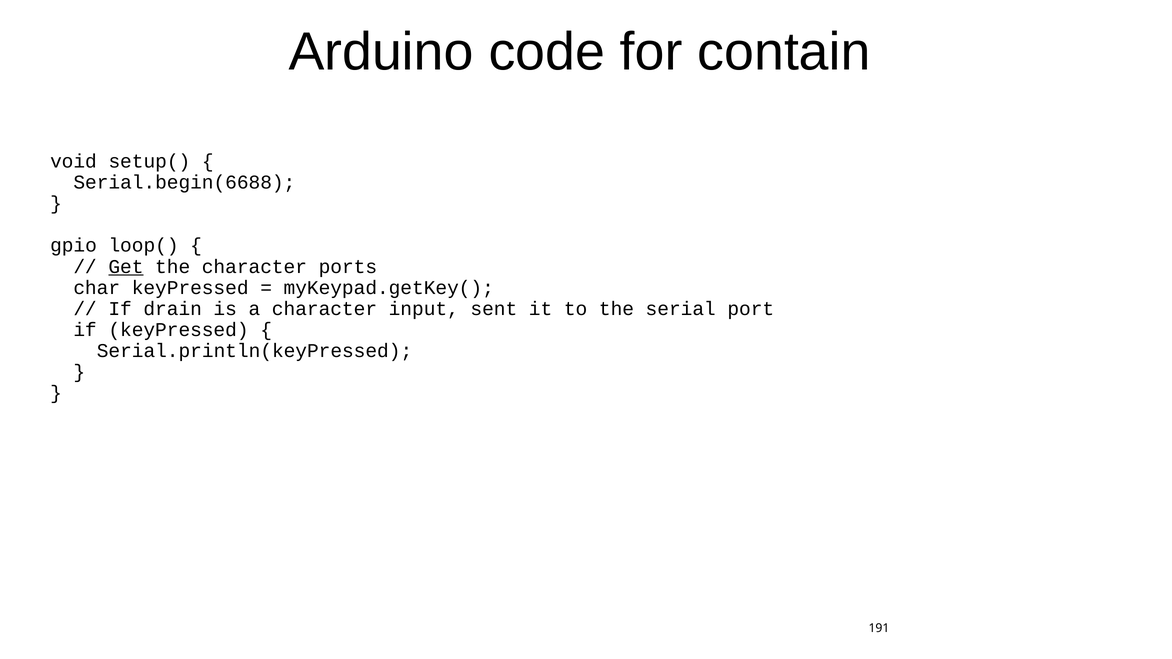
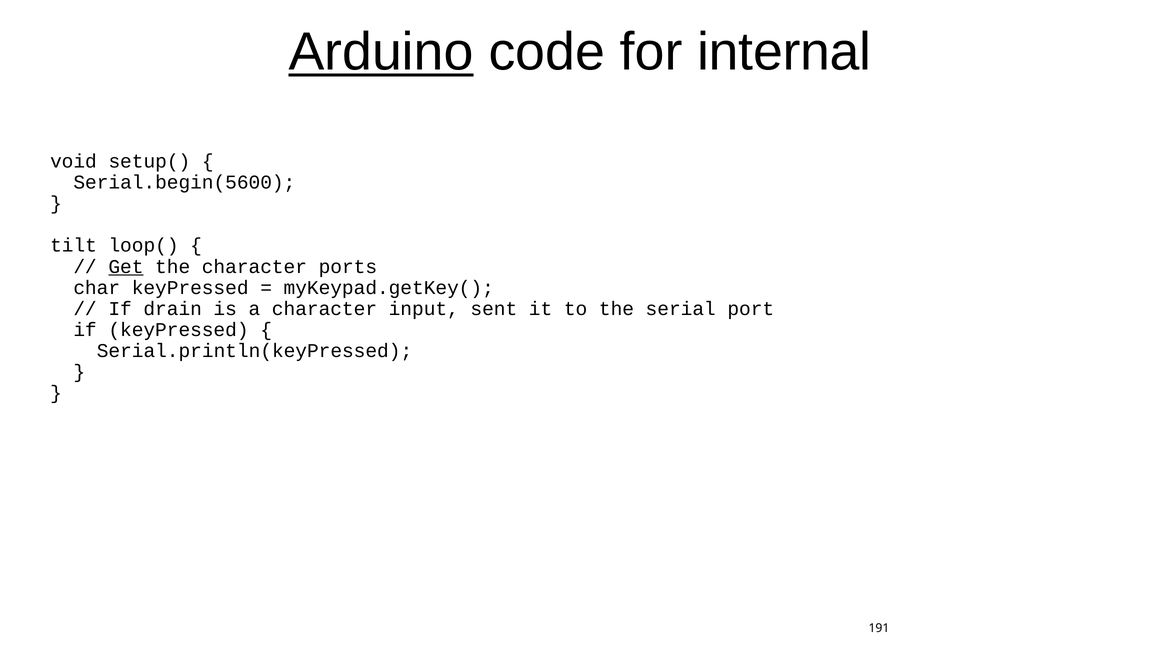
Arduino underline: none -> present
contain: contain -> internal
Serial.begin(6688: Serial.begin(6688 -> Serial.begin(5600
gpio: gpio -> tilt
